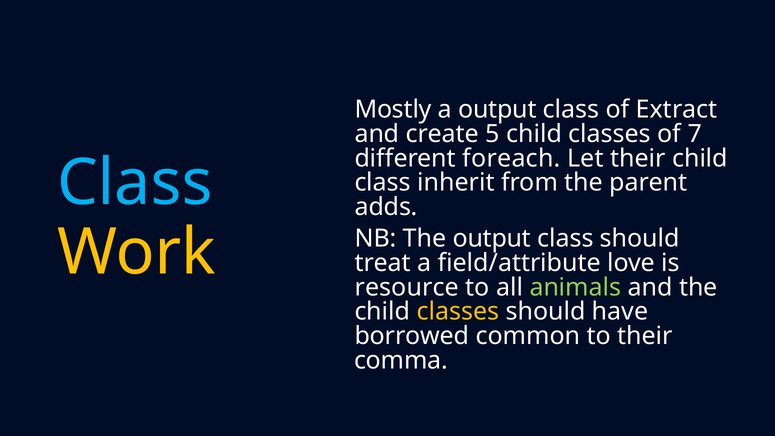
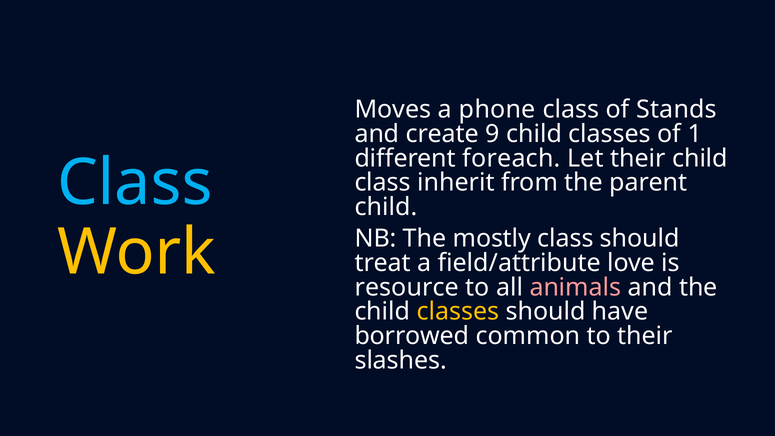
Mostly: Mostly -> Moves
a output: output -> phone
Extract: Extract -> Stands
5: 5 -> 9
7: 7 -> 1
adds at (386, 207): adds -> child
The output: output -> mostly
animals colour: light green -> pink
comma: comma -> slashes
